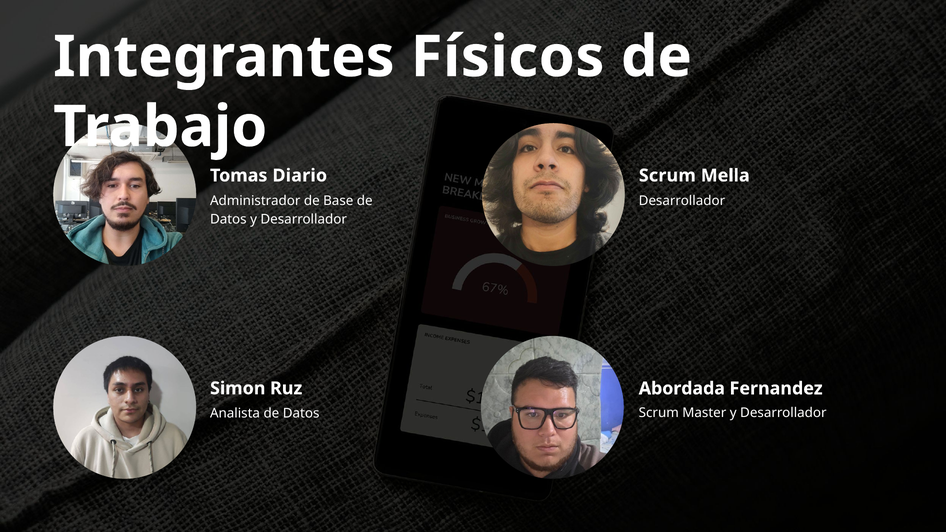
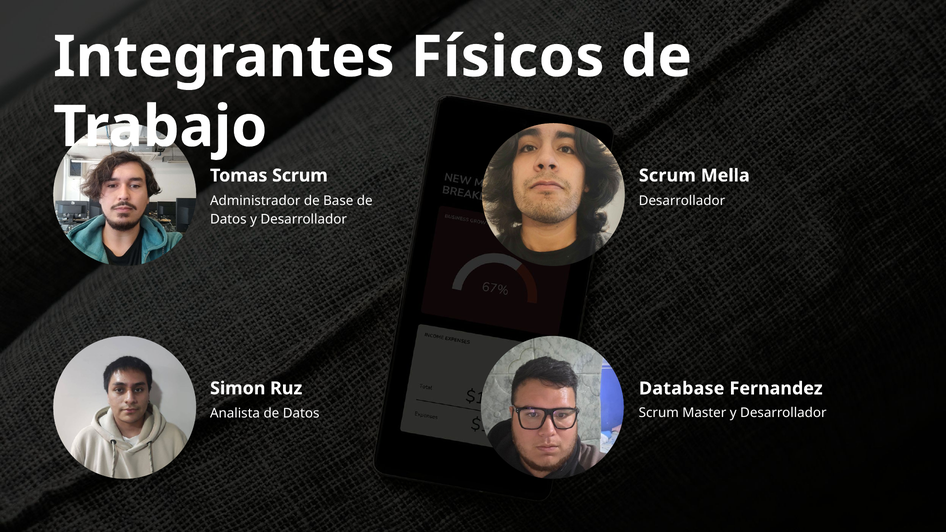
Tomas Diario: Diario -> Scrum
Abordada: Abordada -> Database
